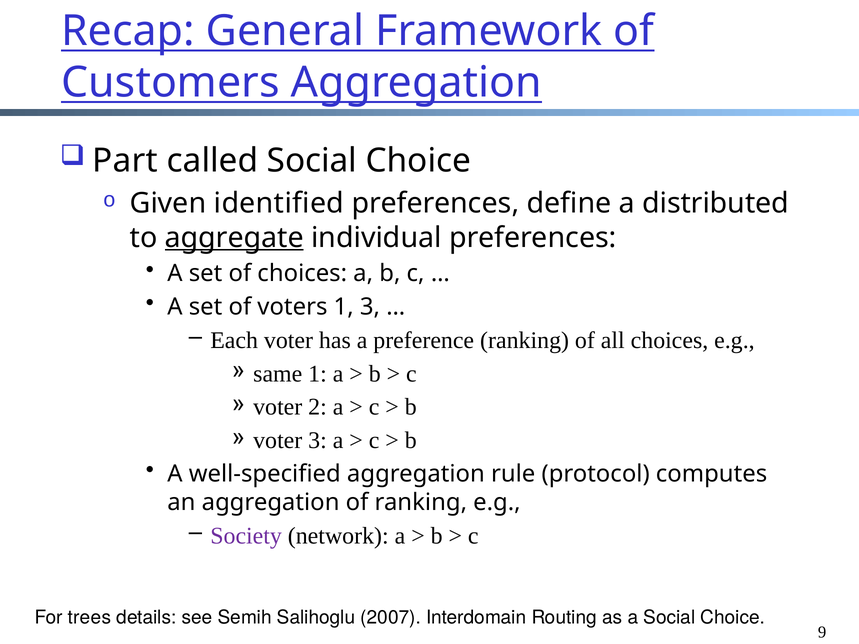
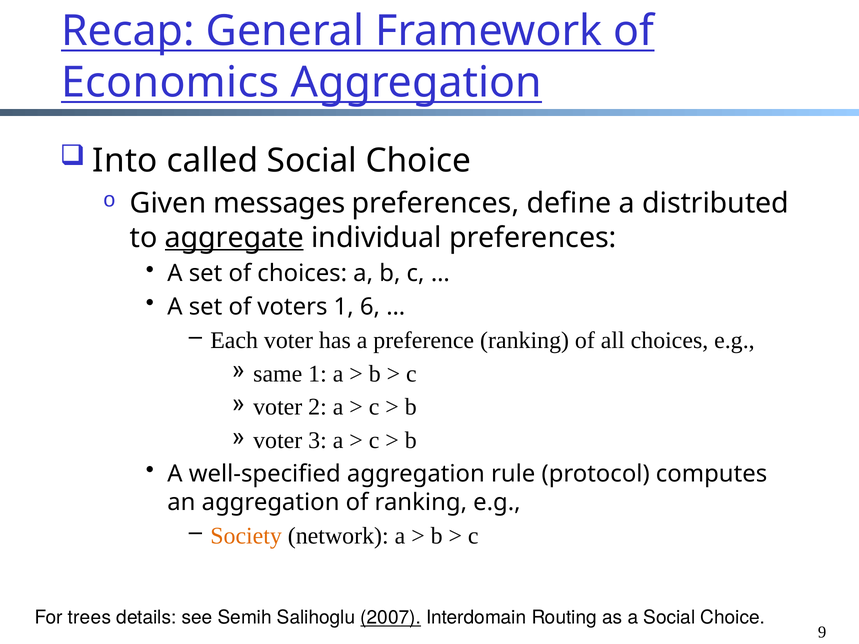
Customers: Customers -> Economics
Part: Part -> Into
identified: identified -> messages
1 3: 3 -> 6
Society colour: purple -> orange
2007 underline: none -> present
